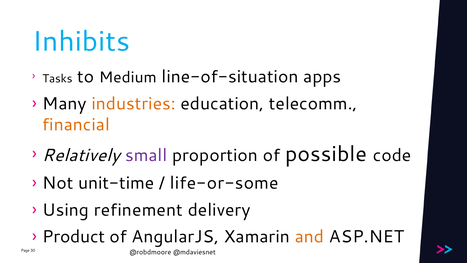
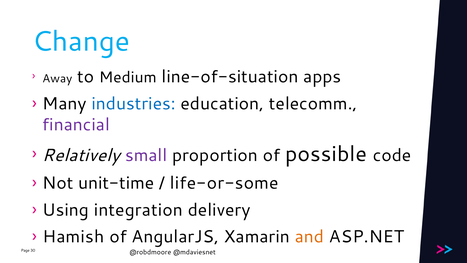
Inhibits: Inhibits -> Change
Tasks: Tasks -> Away
industries colour: orange -> blue
financial colour: orange -> purple
refinement: refinement -> integration
Product: Product -> Hamish
